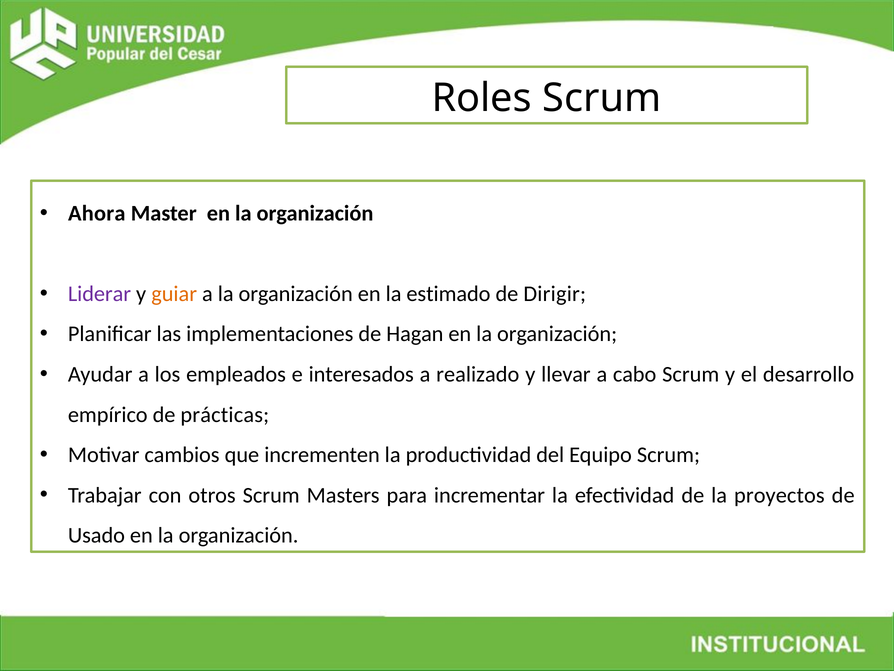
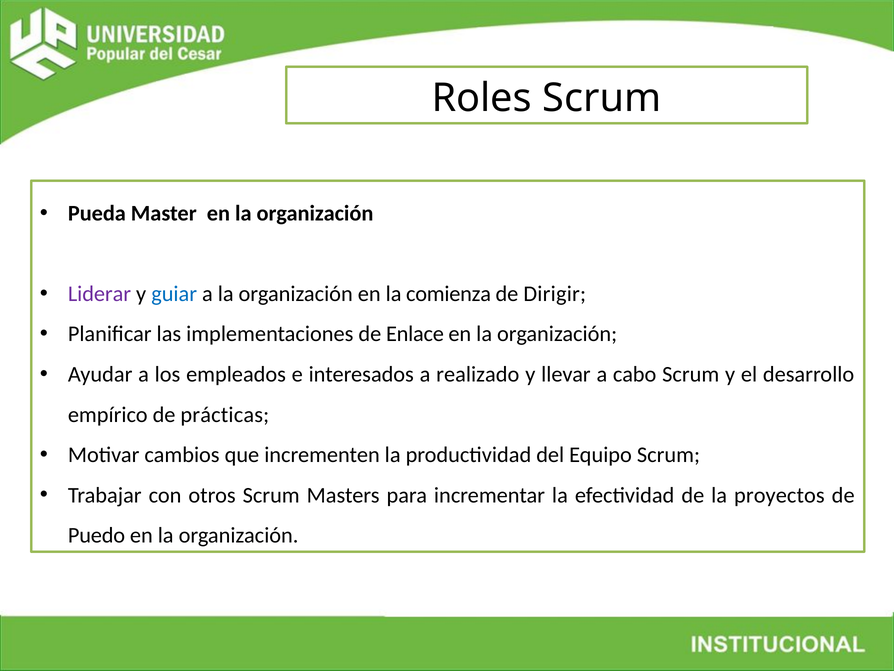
Ahora: Ahora -> Pueda
guiar colour: orange -> blue
estimado: estimado -> comienza
Hagan: Hagan -> Enlace
Usado: Usado -> Puedo
